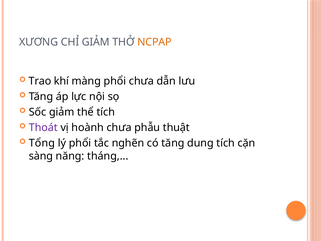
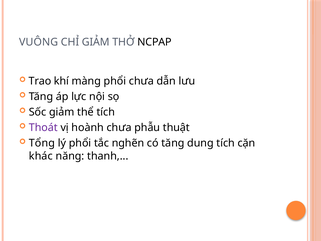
XƯƠNG: XƯƠNG -> VUÔNG
NCPAP colour: orange -> black
sàng: sàng -> khác
tháng: tháng -> thanh
